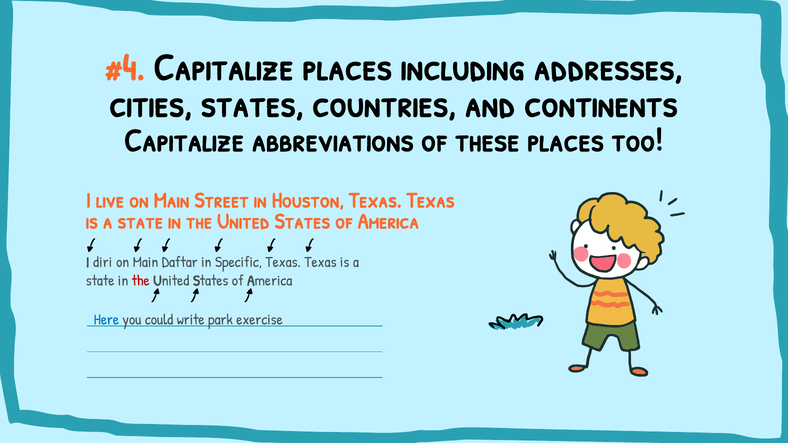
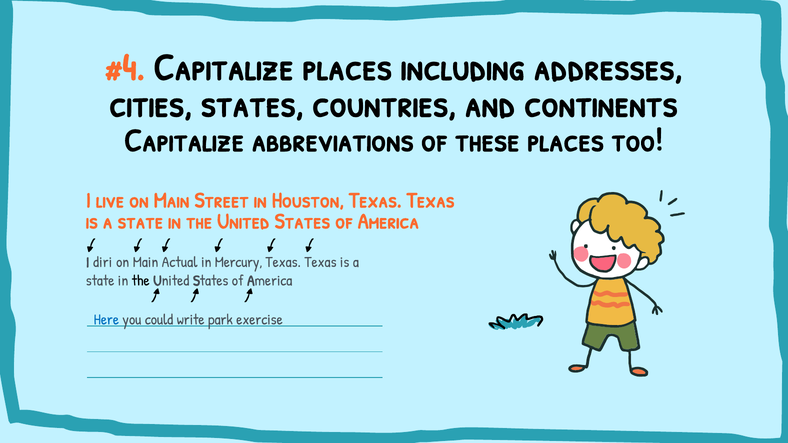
Daftar: Daftar -> Actual
Specific: Specific -> Mercury
the at (141, 281) colour: red -> black
